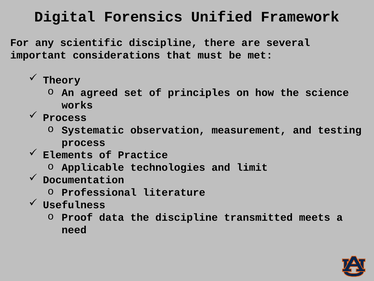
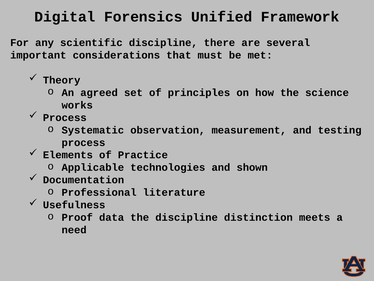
limit: limit -> shown
transmitted: transmitted -> distinction
